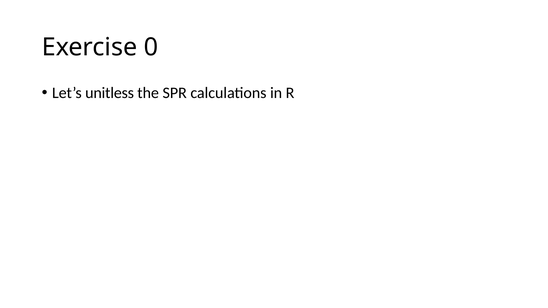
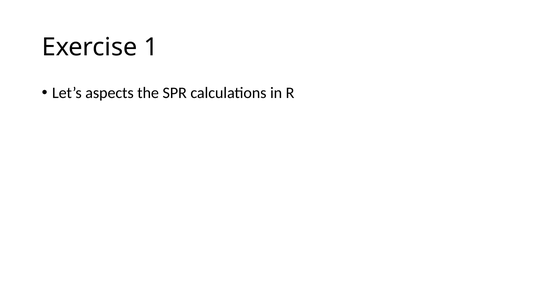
0: 0 -> 1
unitless: unitless -> aspects
